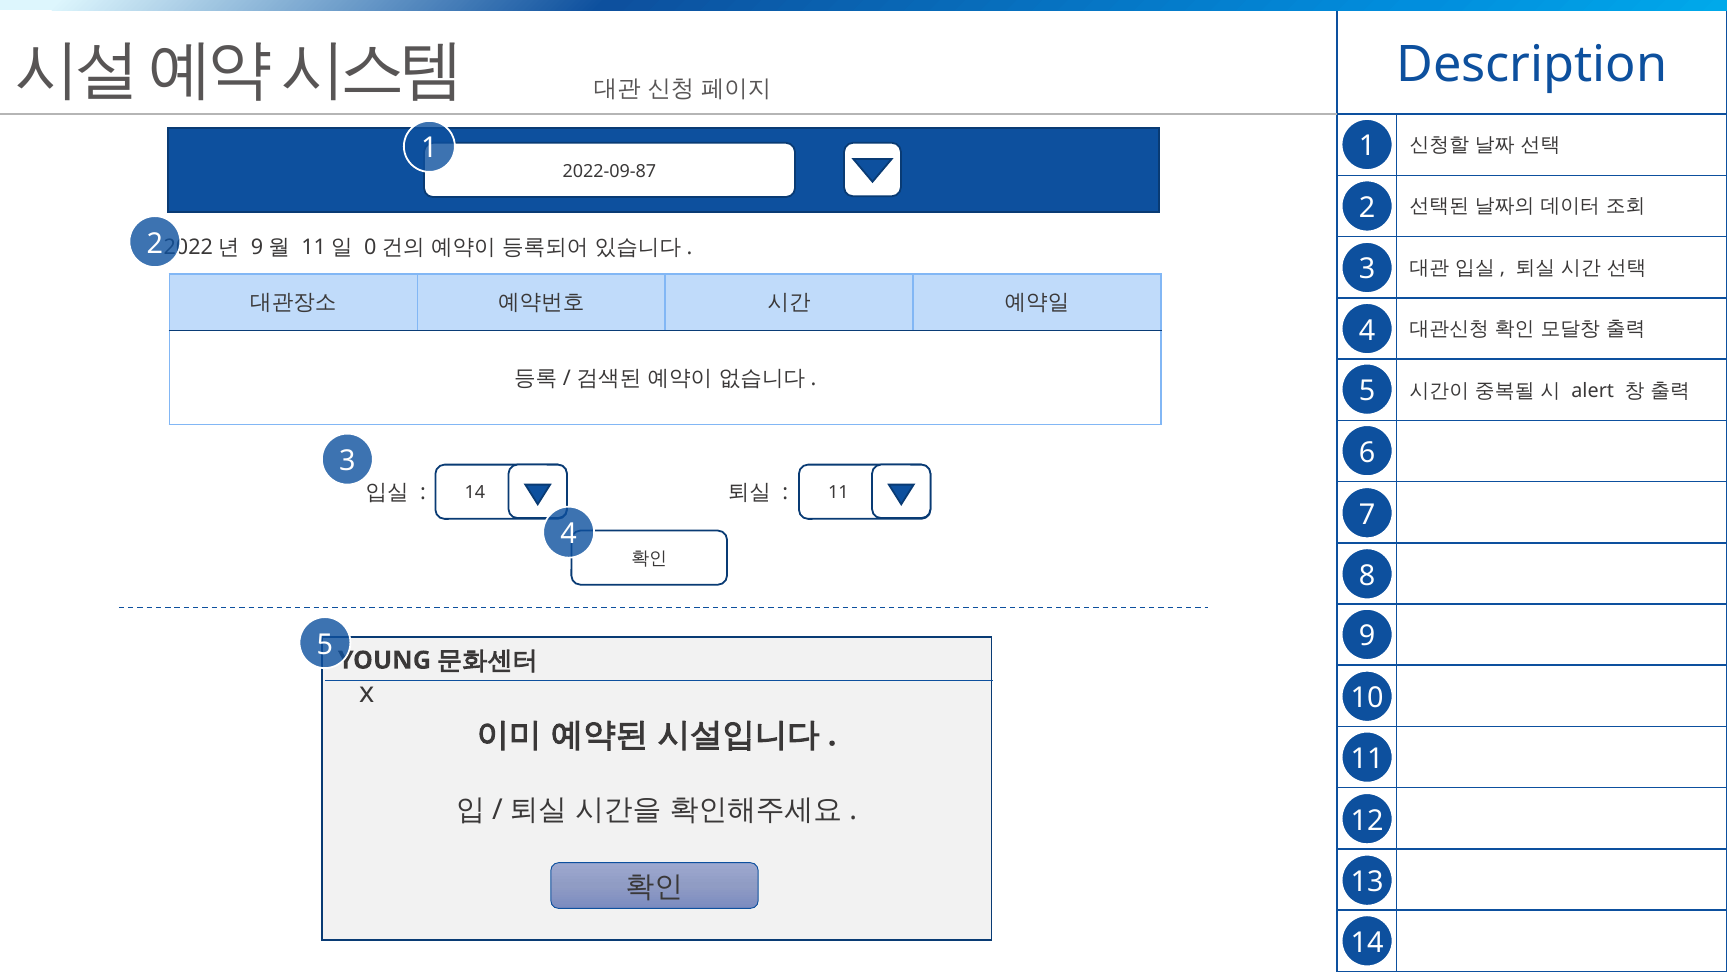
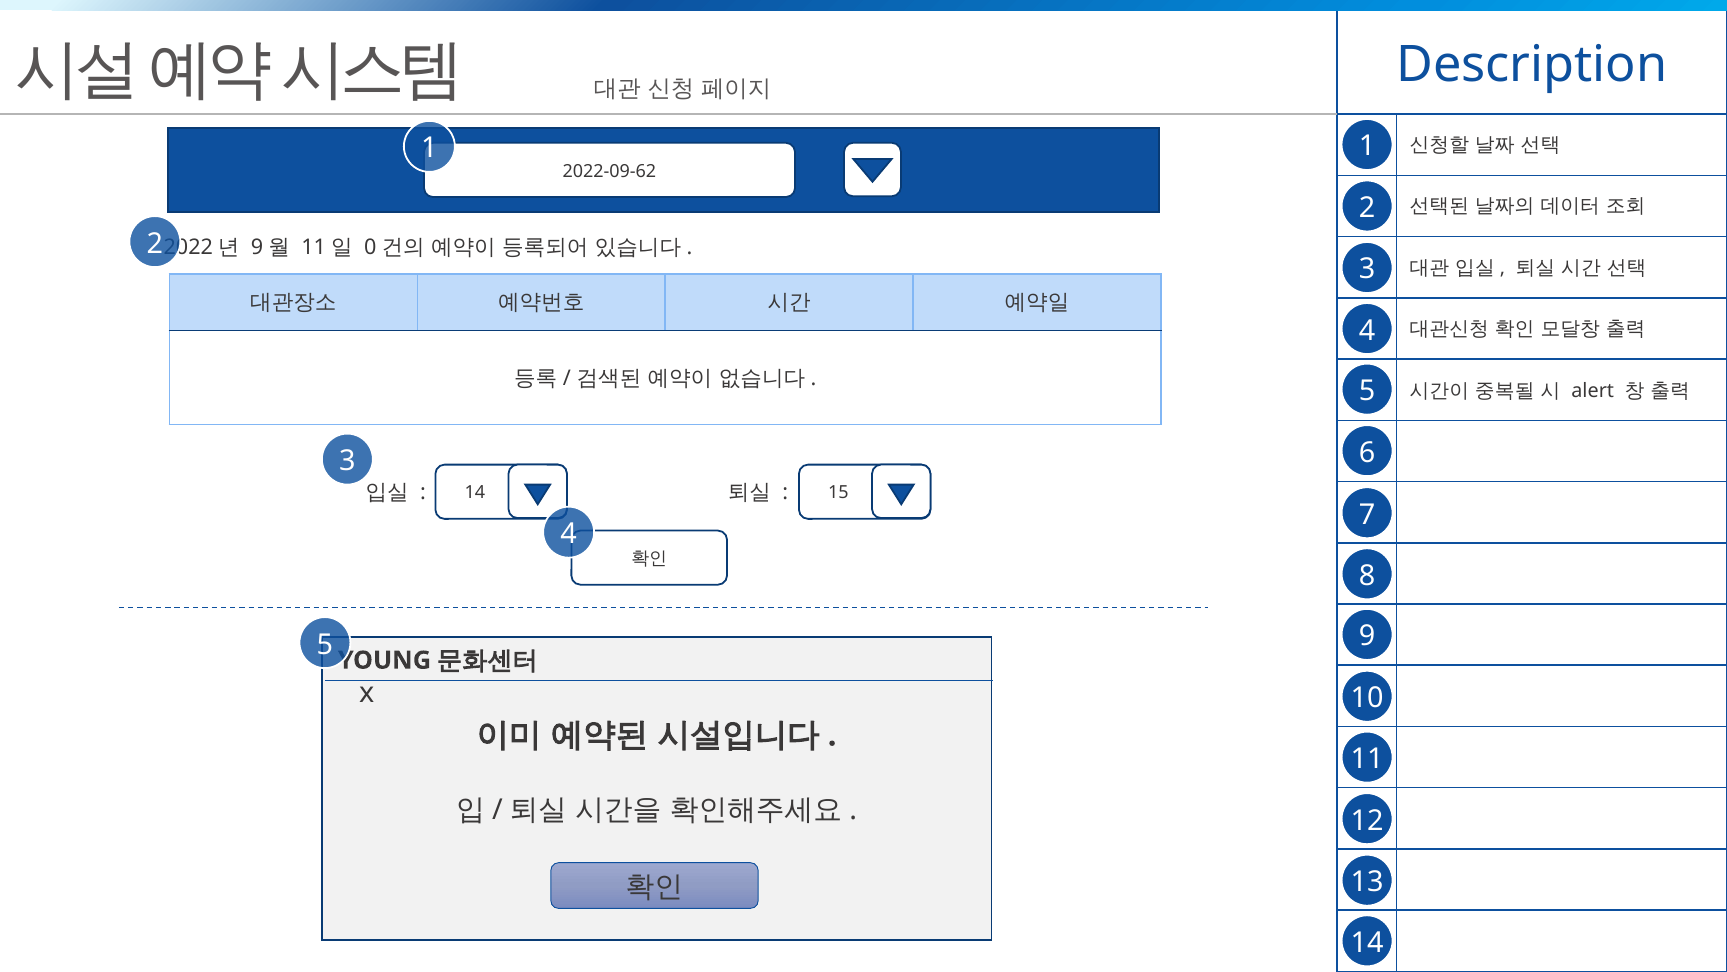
2022-09-87: 2022-09-87 -> 2022-09-62
11 at (838, 493): 11 -> 15
